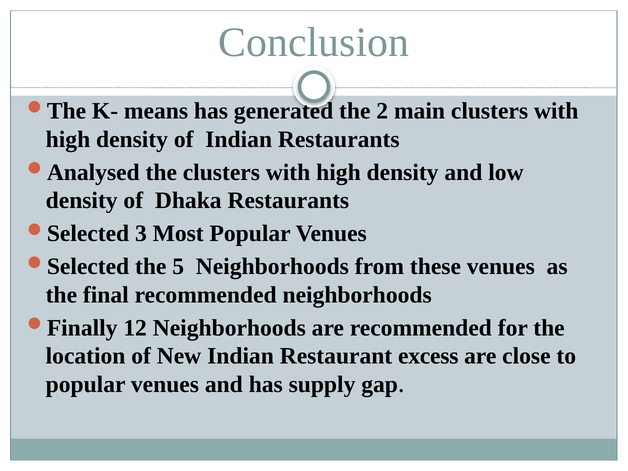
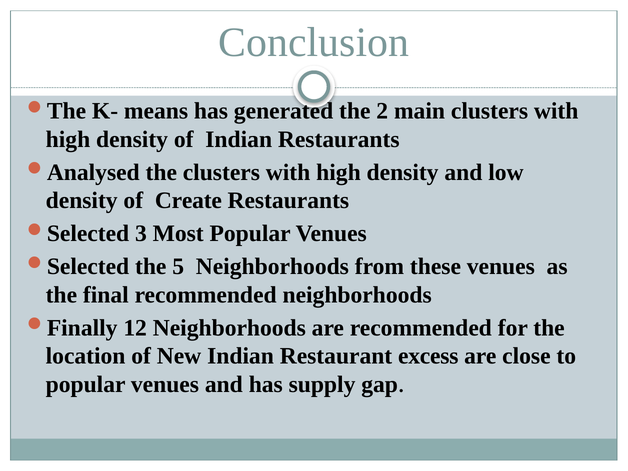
Dhaka: Dhaka -> Create
